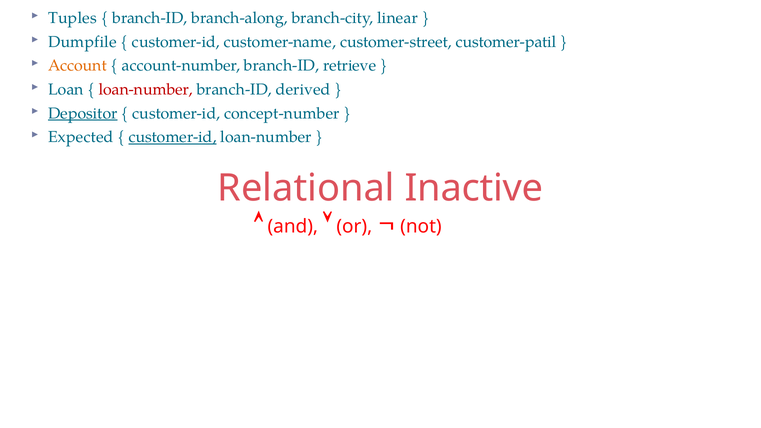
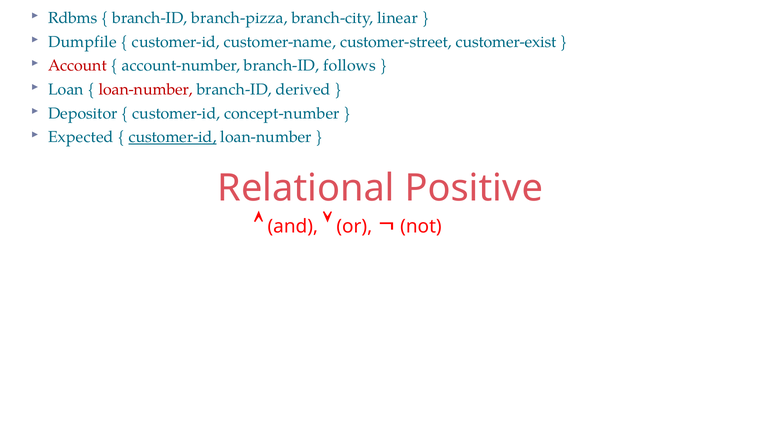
Tuples: Tuples -> Rdbms
branch-along: branch-along -> branch-pizza
customer-patil: customer-patil -> customer-exist
Account colour: orange -> red
retrieve: retrieve -> follows
Depositor underline: present -> none
Inactive: Inactive -> Positive
